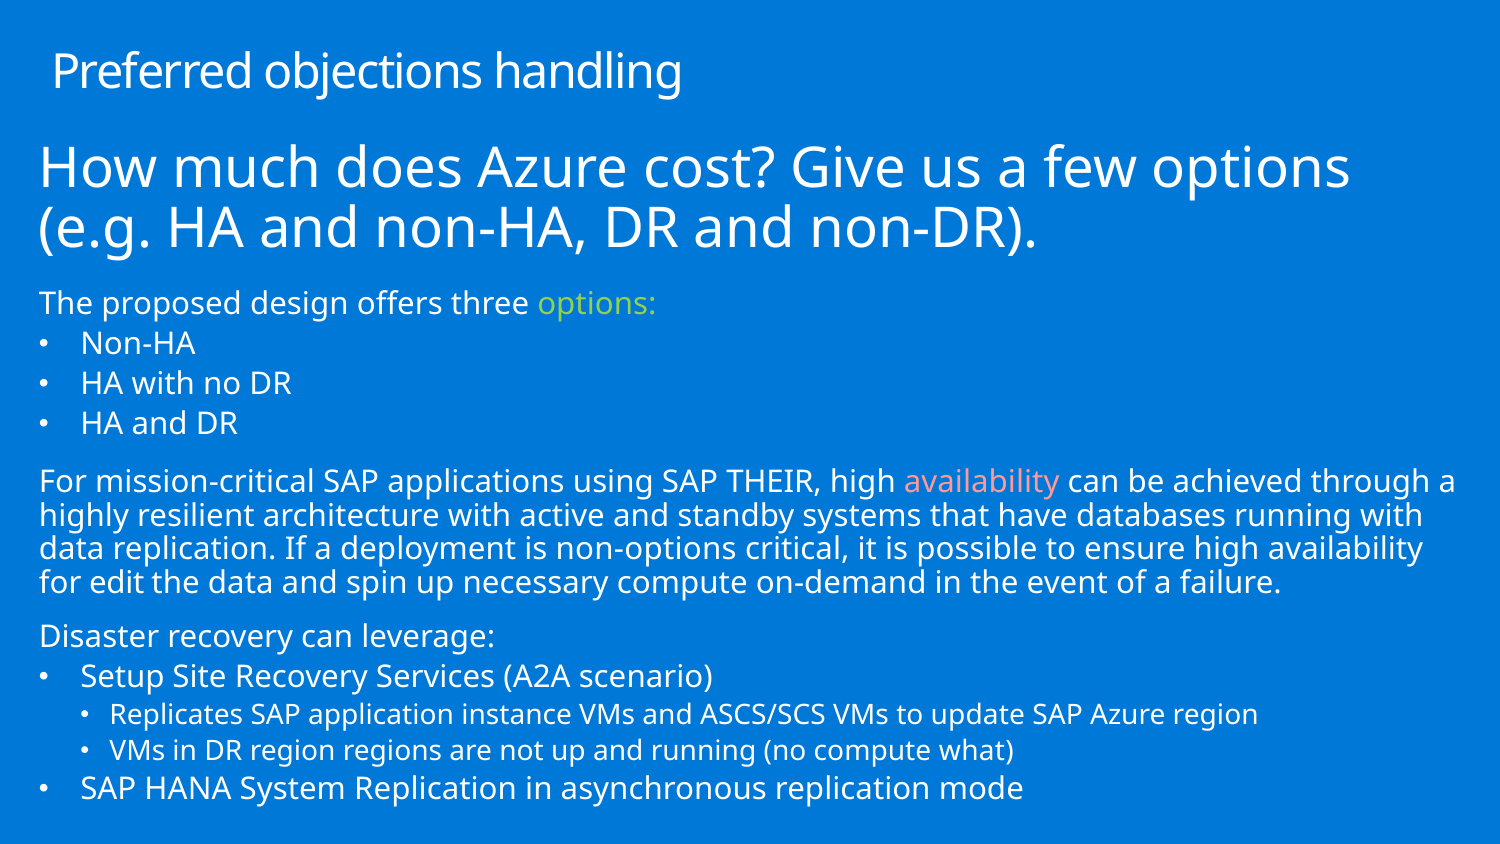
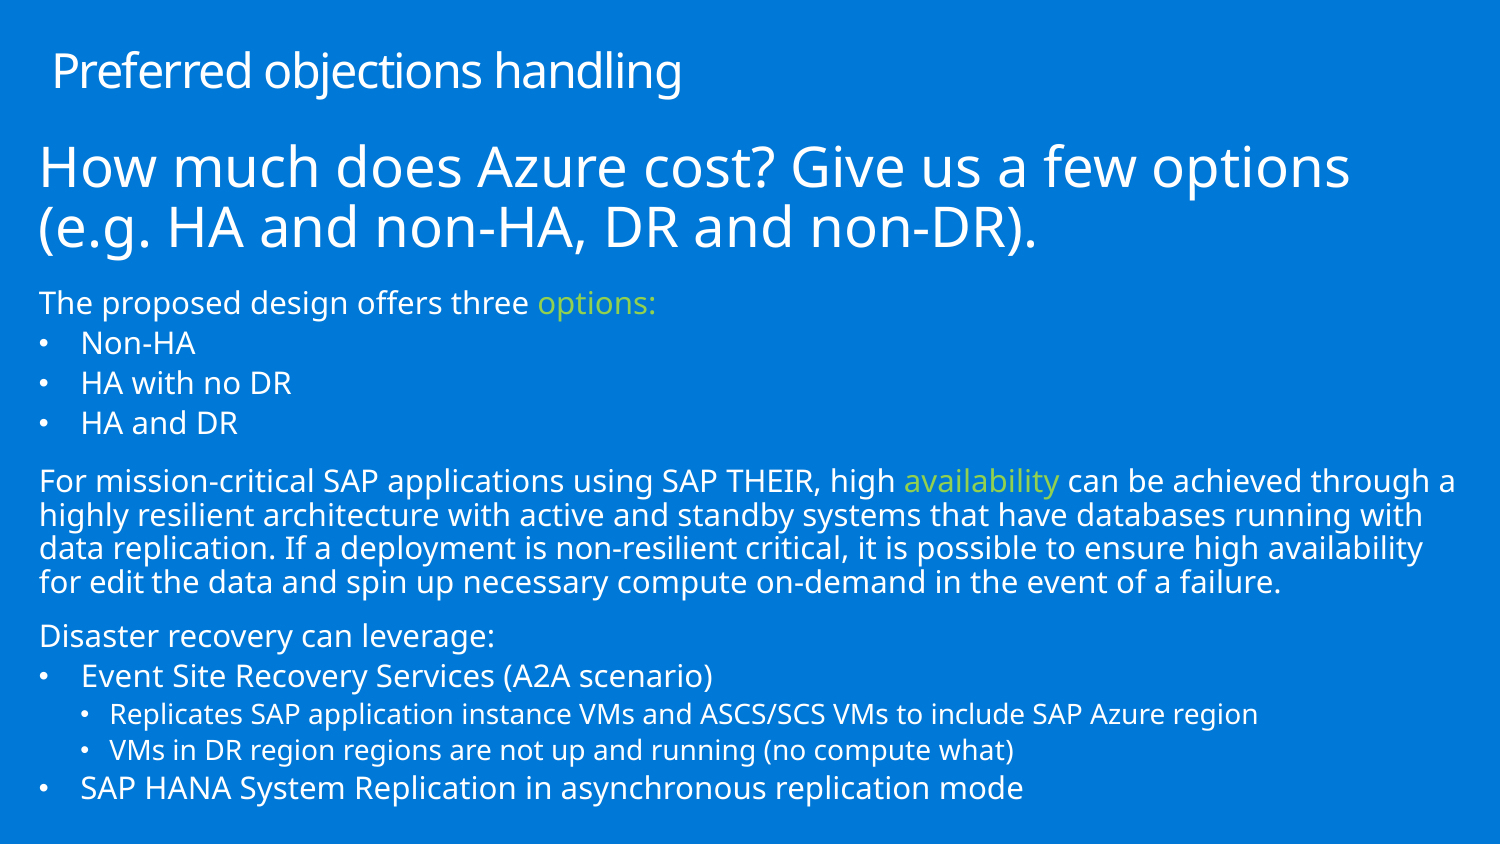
availability at (982, 482) colour: pink -> light green
non-options: non-options -> non-resilient
Setup at (122, 677): Setup -> Event
update: update -> include
